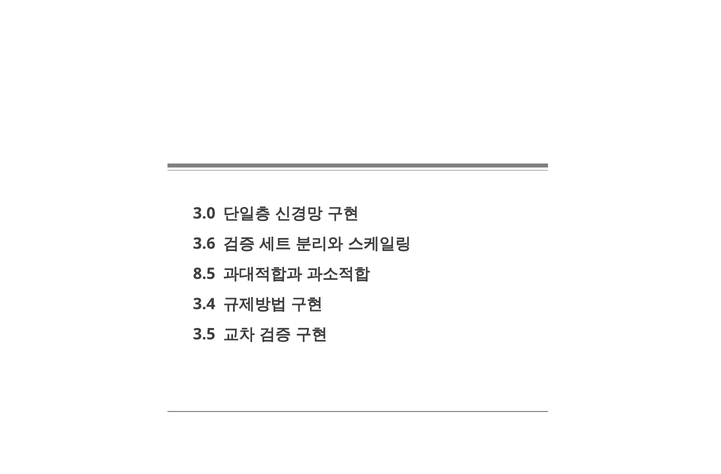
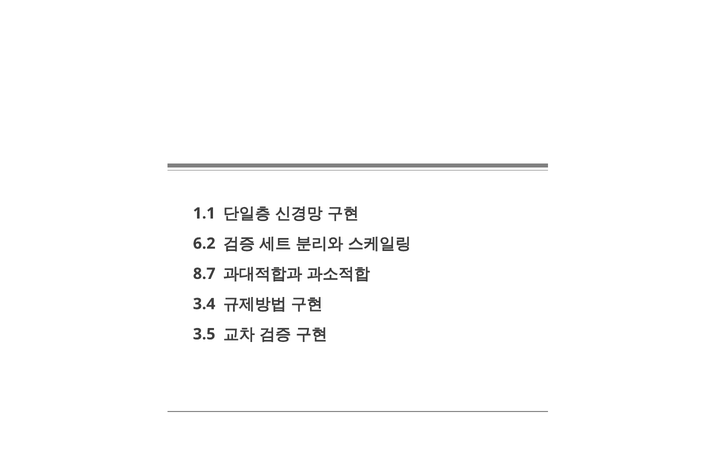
3.0: 3.0 -> 1.1
3.6: 3.6 -> 6.2
8.5: 8.5 -> 8.7
